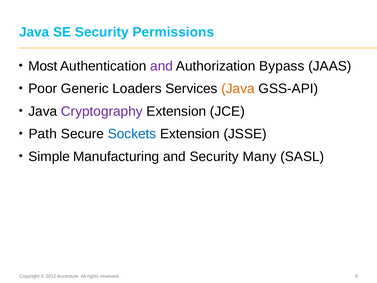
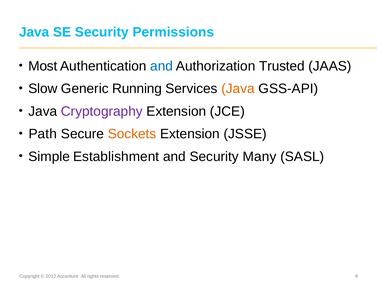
and at (162, 66) colour: purple -> blue
Bypass: Bypass -> Trusted
Poor: Poor -> Slow
Loaders: Loaders -> Running
Sockets colour: blue -> orange
Manufacturing: Manufacturing -> Establishment
